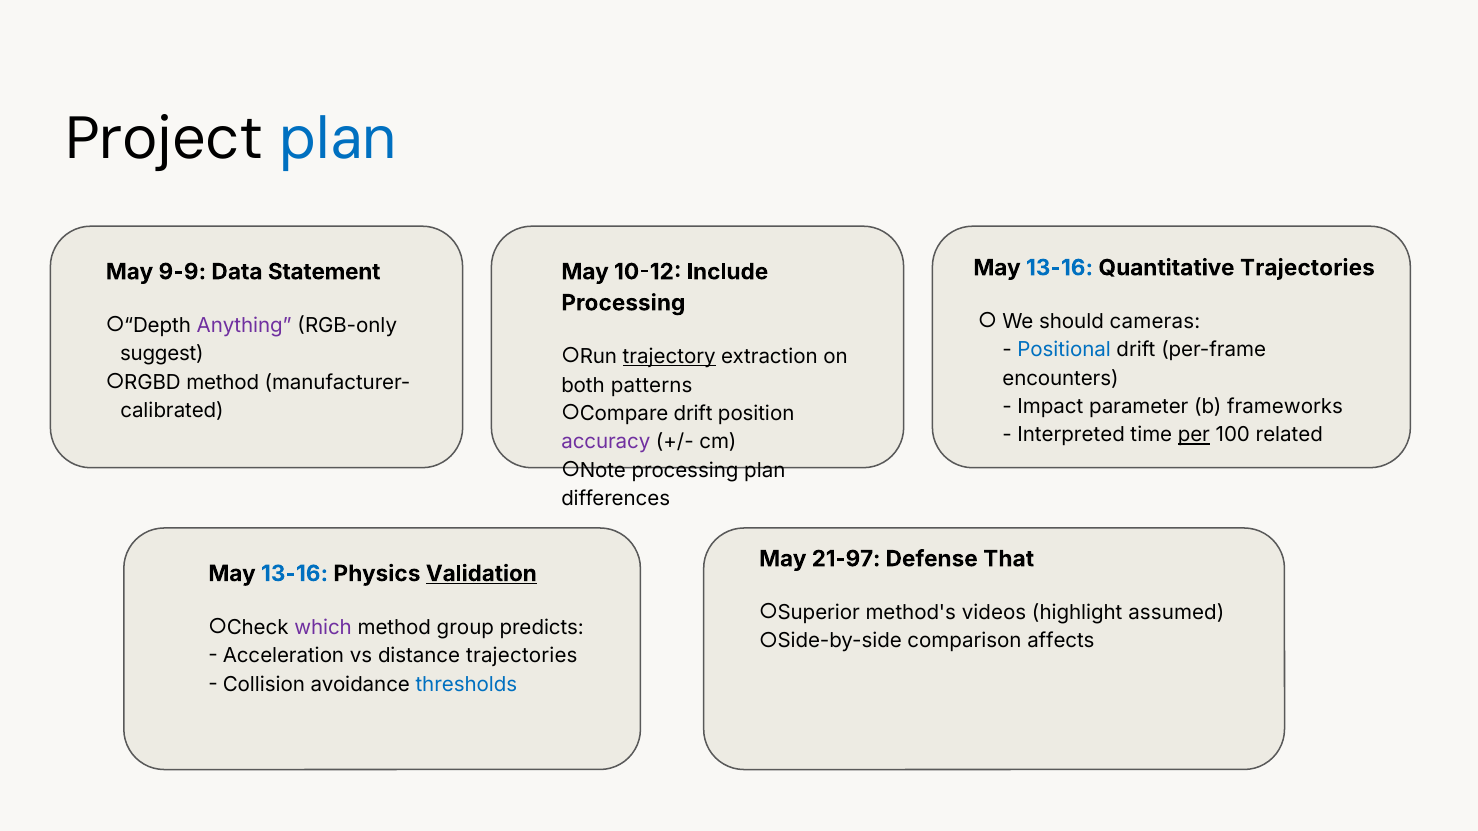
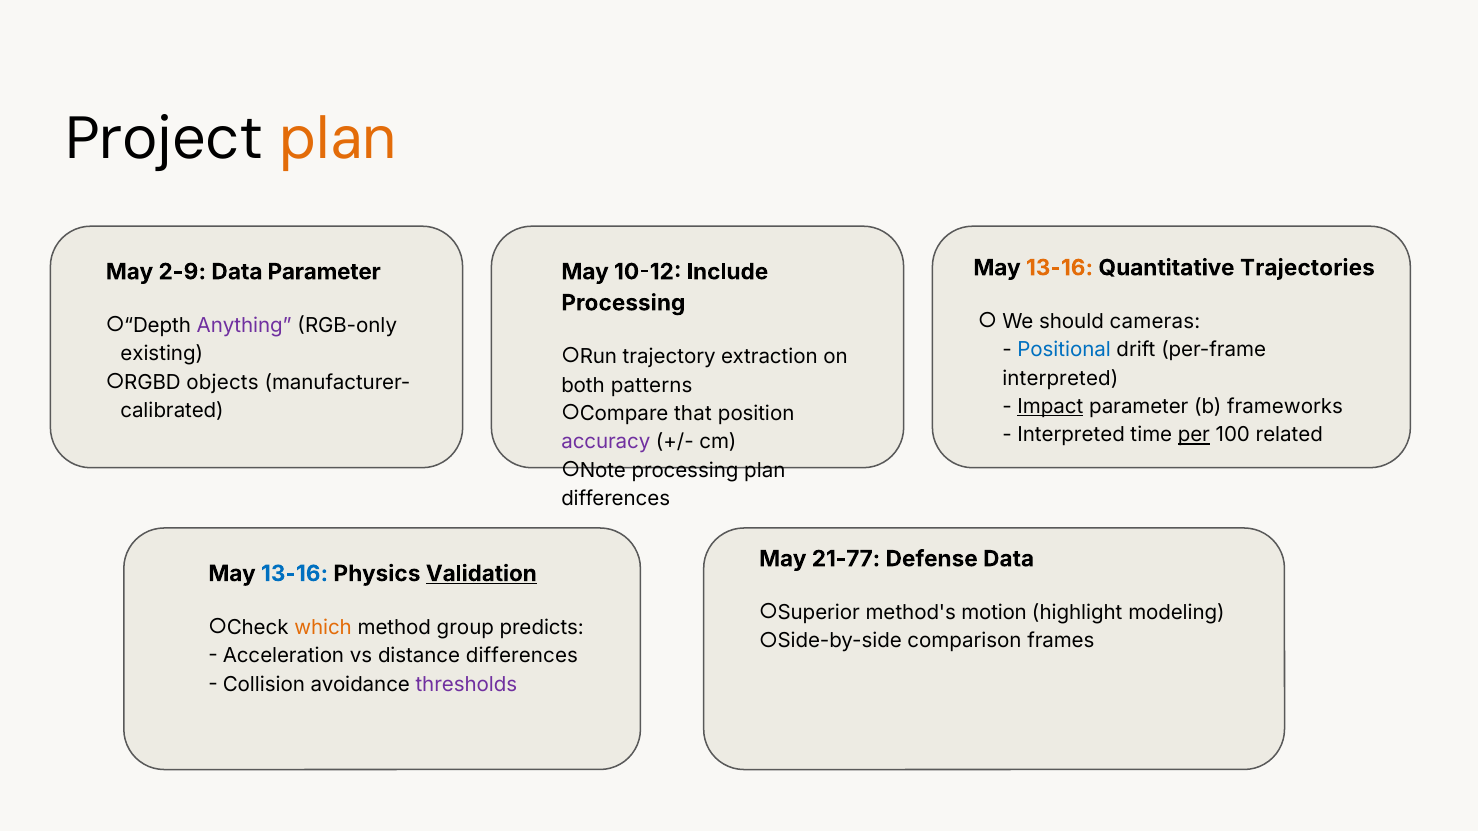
plan at (338, 139) colour: blue -> orange
13-16 at (1060, 268) colour: blue -> orange
9-9: 9-9 -> 2-9
Data Statement: Statement -> Parameter
suggest: suggest -> existing
trajectory underline: present -> none
encounters at (1060, 379): encounters -> interpreted
method at (223, 383): method -> objects
Impact underline: none -> present
drift at (693, 414): drift -> that
21-97: 21-97 -> 21-77
Defense That: That -> Data
videos: videos -> motion
assumed: assumed -> modeling
which colour: purple -> orange
affects: affects -> frames
distance trajectories: trajectories -> differences
thresholds colour: blue -> purple
